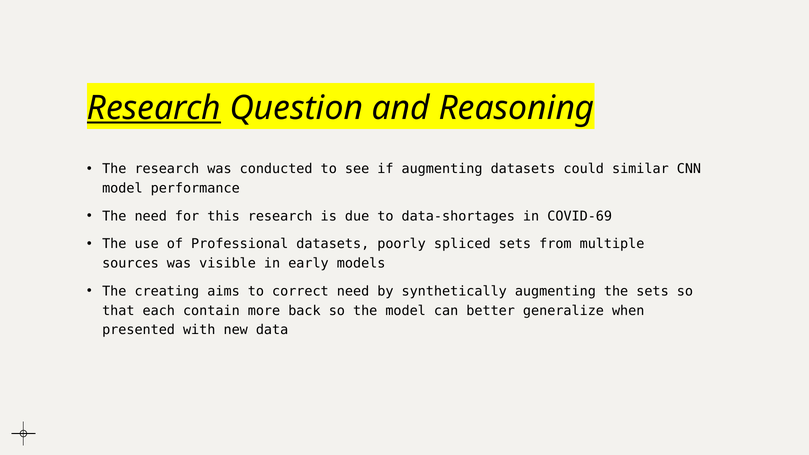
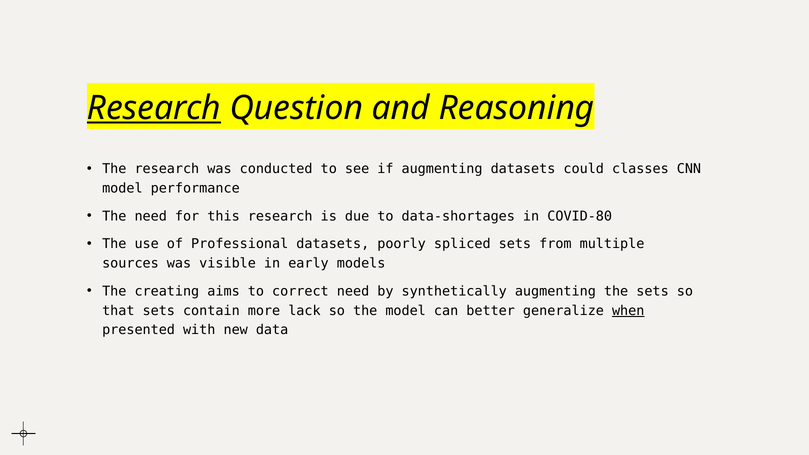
similar: similar -> classes
COVID-69: COVID-69 -> COVID-80
that each: each -> sets
back: back -> lack
when underline: none -> present
